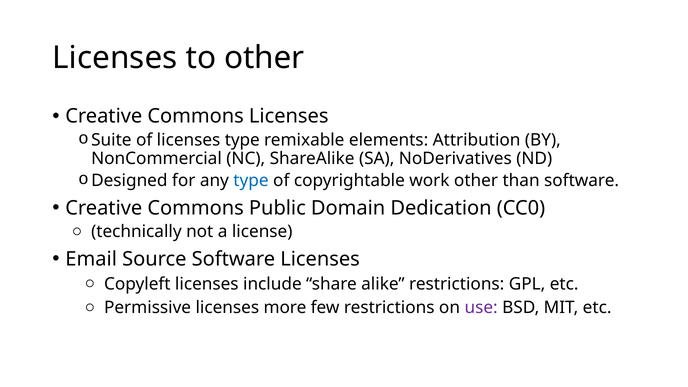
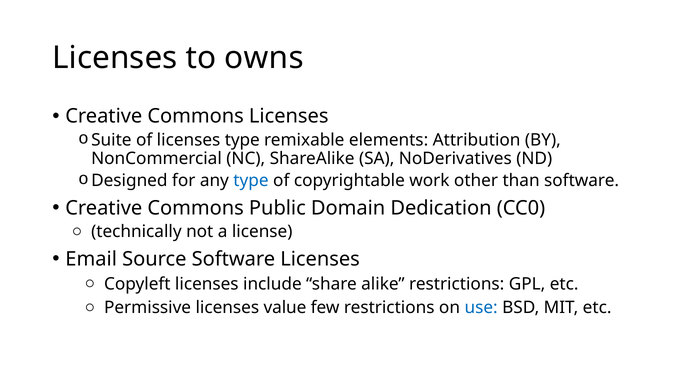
to other: other -> owns
more: more -> value
use colour: purple -> blue
